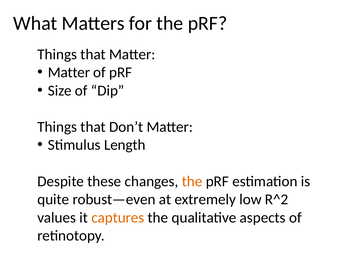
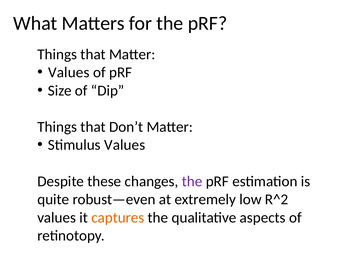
Matter at (69, 72): Matter -> Values
Stimulus Length: Length -> Values
the at (192, 181) colour: orange -> purple
